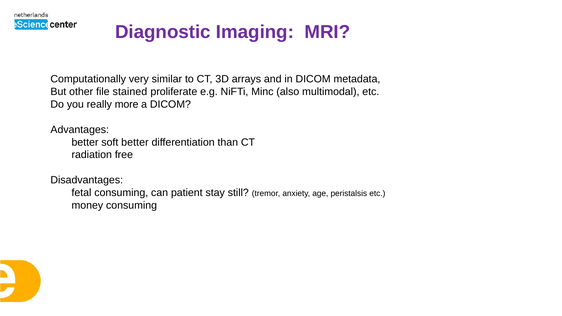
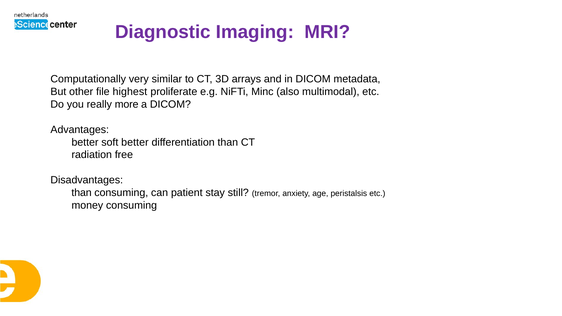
stained: stained -> highest
fetal at (81, 193): fetal -> than
